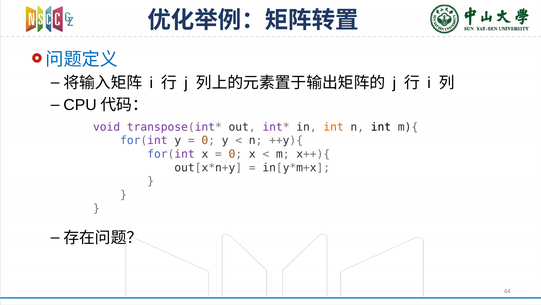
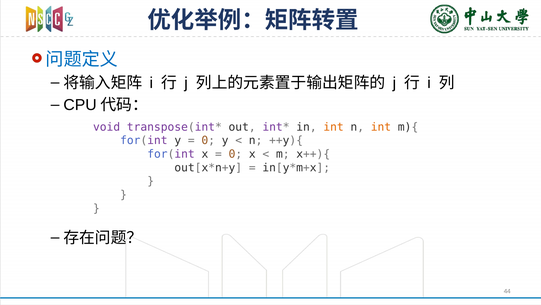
int at (381, 127) colour: black -> orange
